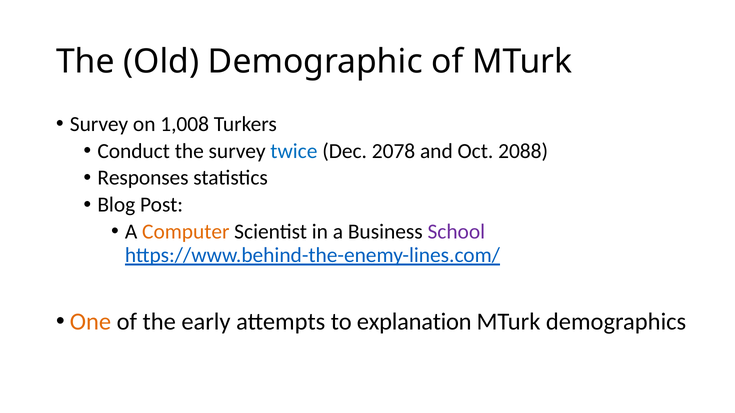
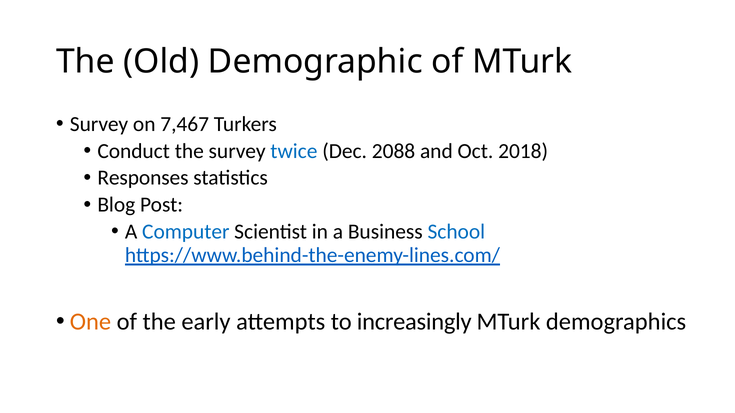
1,008: 1,008 -> 7,467
2078: 2078 -> 2088
2088: 2088 -> 2018
Computer colour: orange -> blue
School colour: purple -> blue
explanation: explanation -> increasingly
